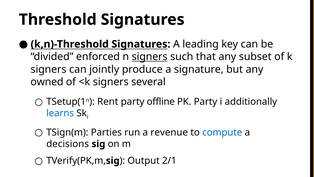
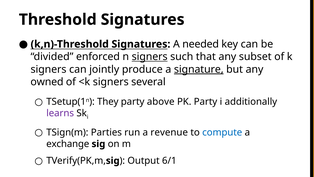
leading: leading -> needed
signature underline: none -> present
Rent: Rent -> They
offline: offline -> above
learns colour: blue -> purple
decisions: decisions -> exchange
2/1: 2/1 -> 6/1
